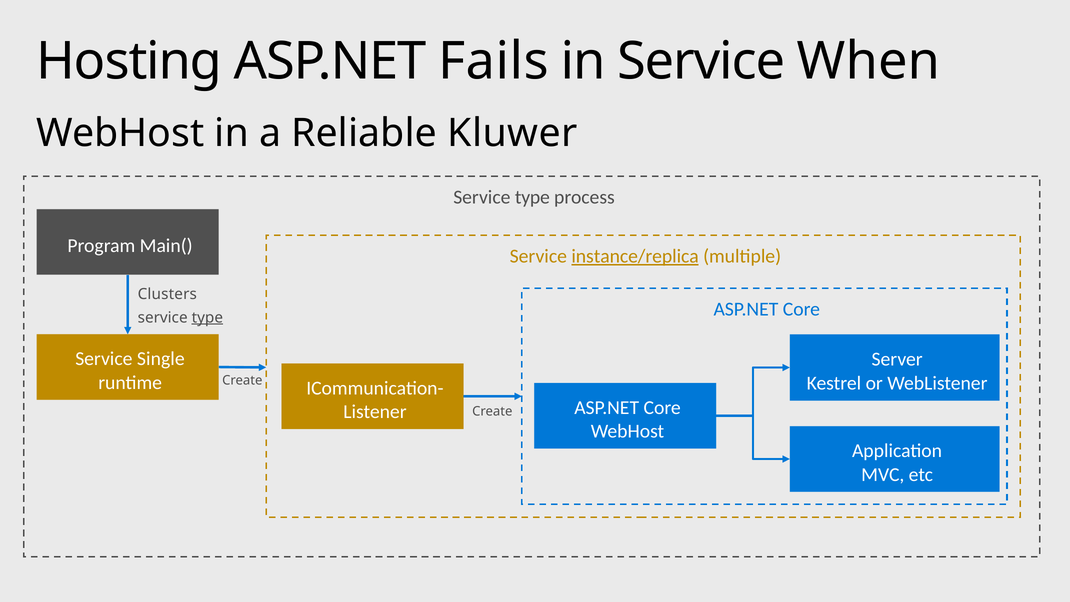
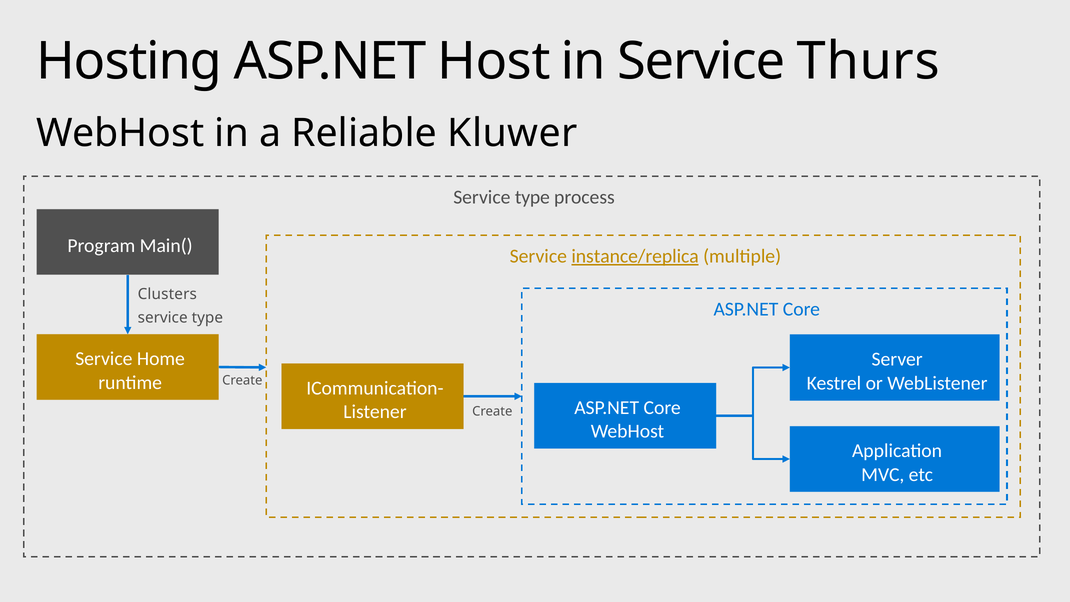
Fails: Fails -> Host
When: When -> Thurs
type at (207, 317) underline: present -> none
Single: Single -> Home
